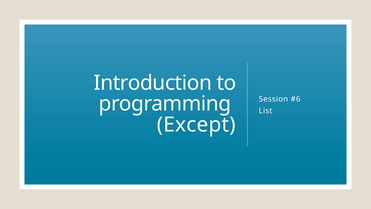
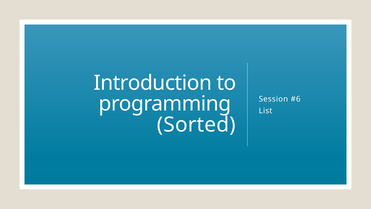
Except: Except -> Sorted
